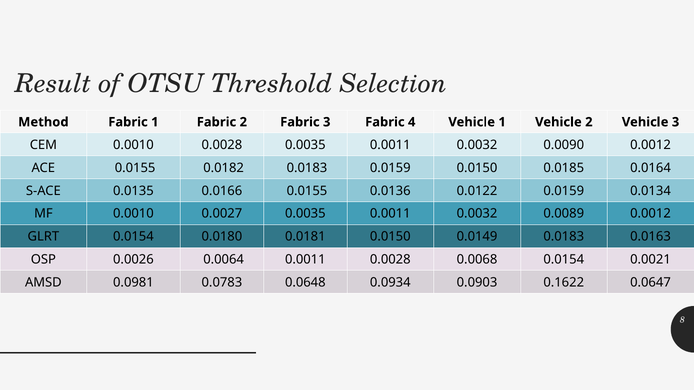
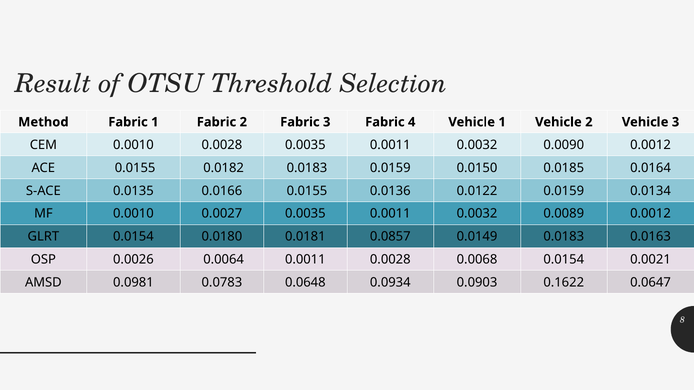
0.0181 0.0150: 0.0150 -> 0.0857
